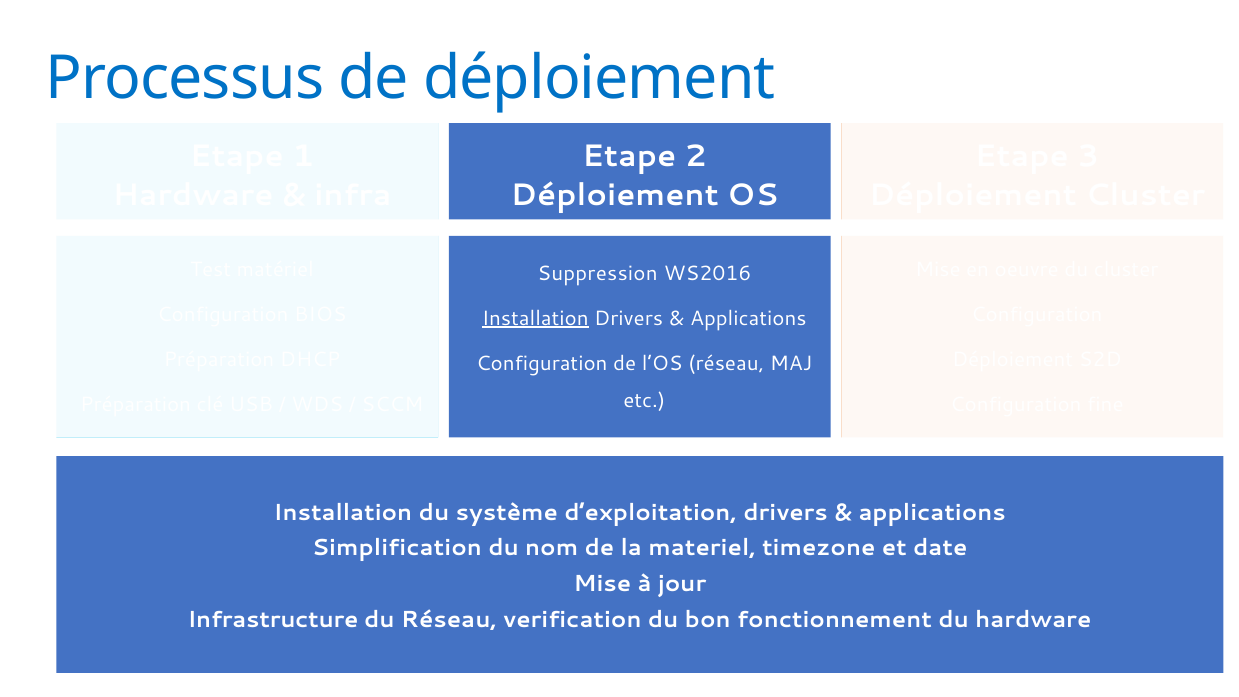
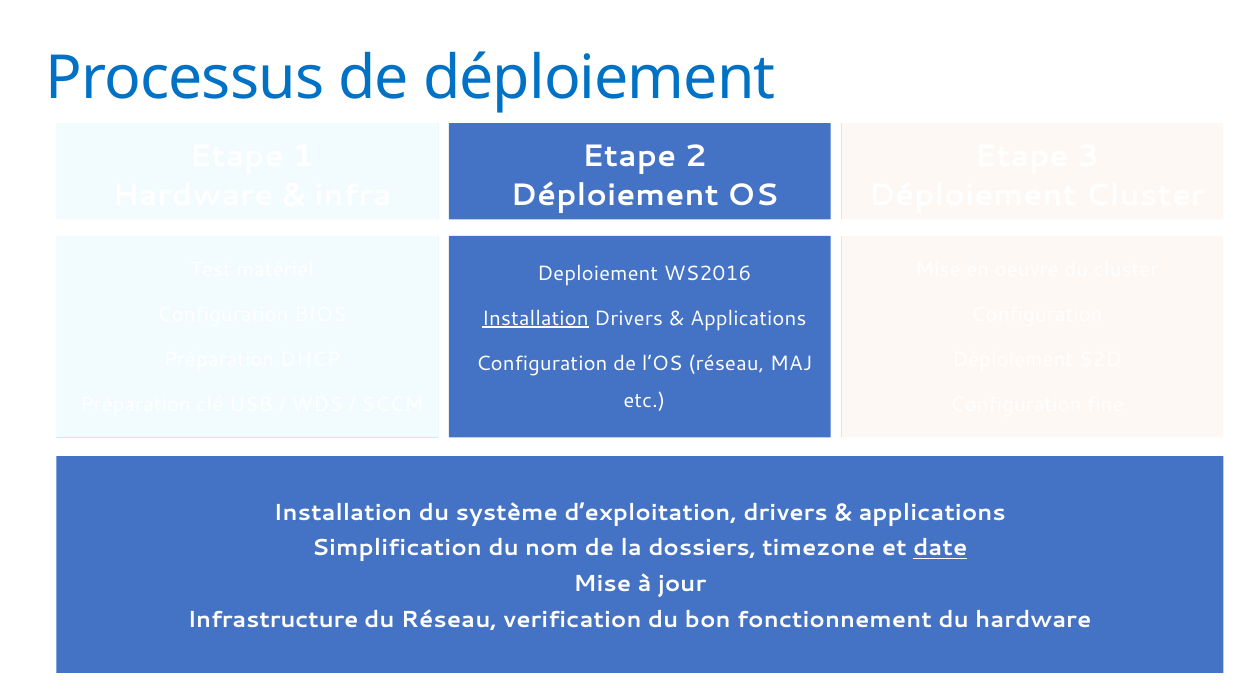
Suppression: Suppression -> Deploiement
materiel: materiel -> dossiers
date underline: none -> present
